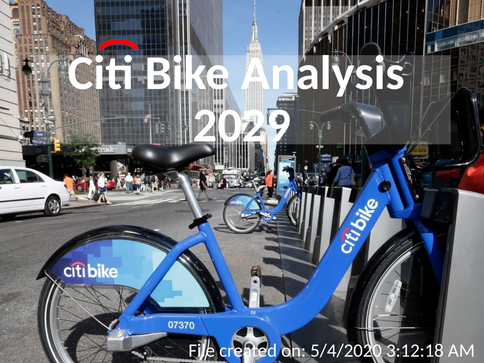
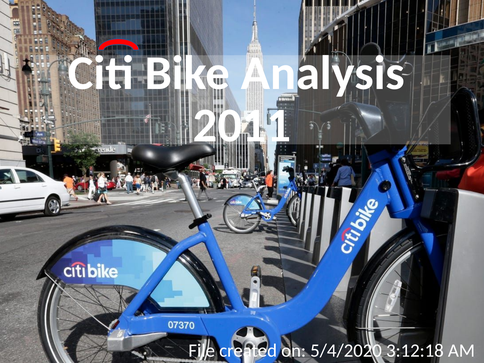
2029: 2029 -> 2011
